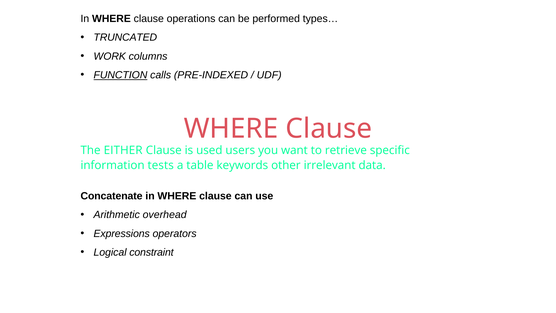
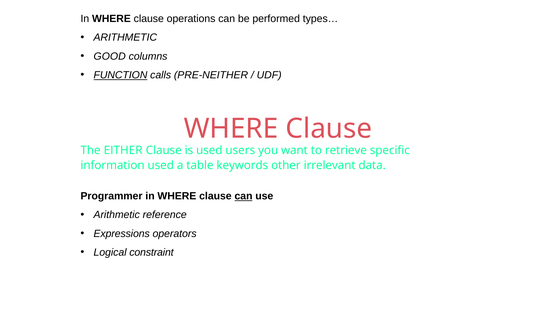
TRUNCATED at (125, 37): TRUNCATED -> ARITHMETIC
WORK: WORK -> GOOD
PRE-INDEXED: PRE-INDEXED -> PRE-NEITHER
information tests: tests -> used
Concatenate: Concatenate -> Programmer
can at (243, 196) underline: none -> present
overhead: overhead -> reference
